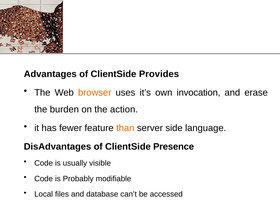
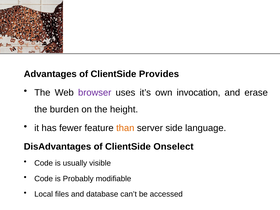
browser colour: orange -> purple
action: action -> height
Presence: Presence -> Onselect
